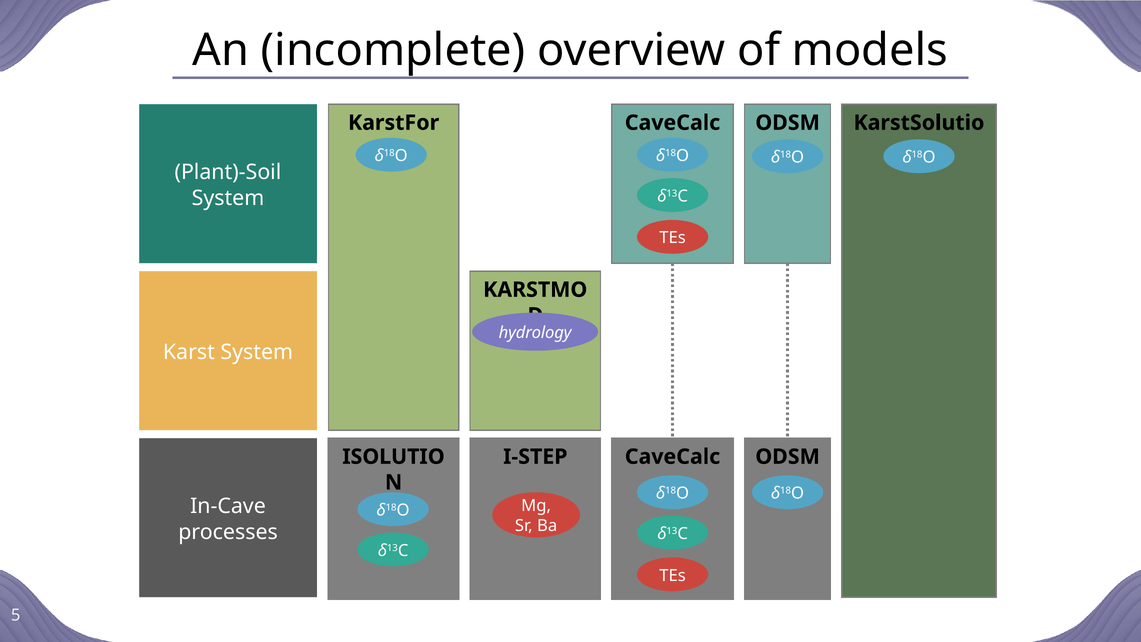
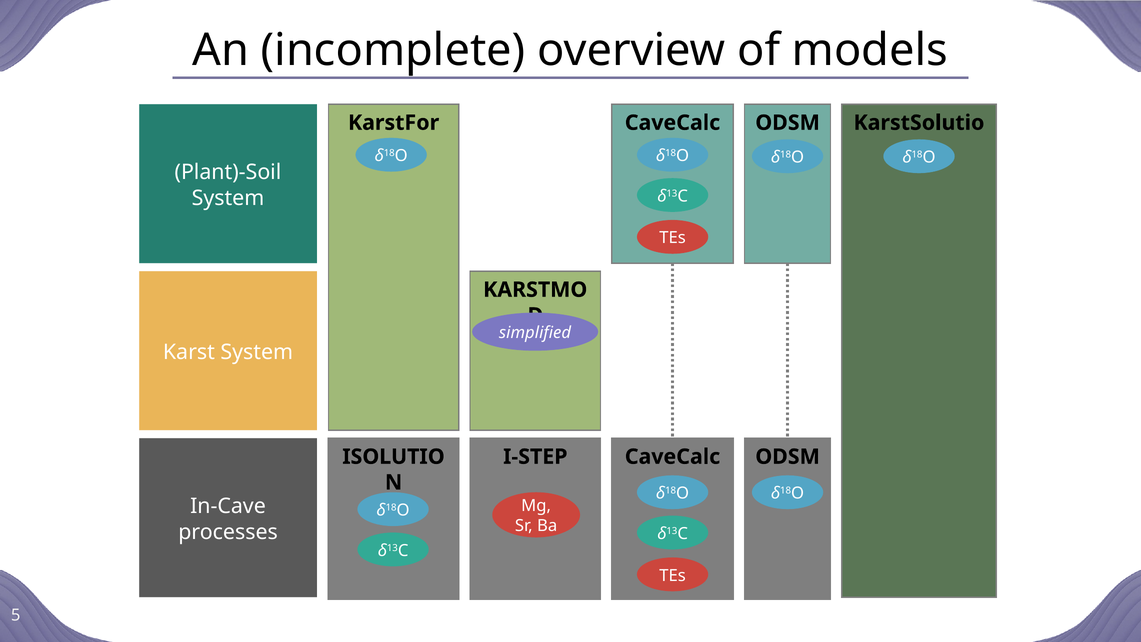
hydrology: hydrology -> simplified
